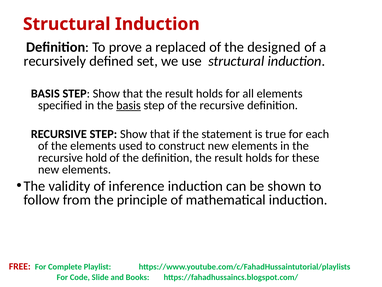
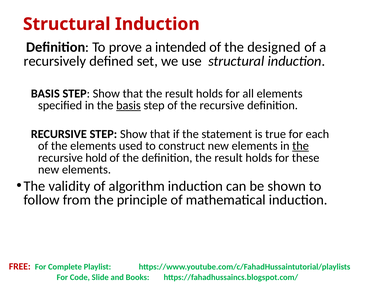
replaced: replaced -> intended
the at (301, 146) underline: none -> present
inference: inference -> algorithm
